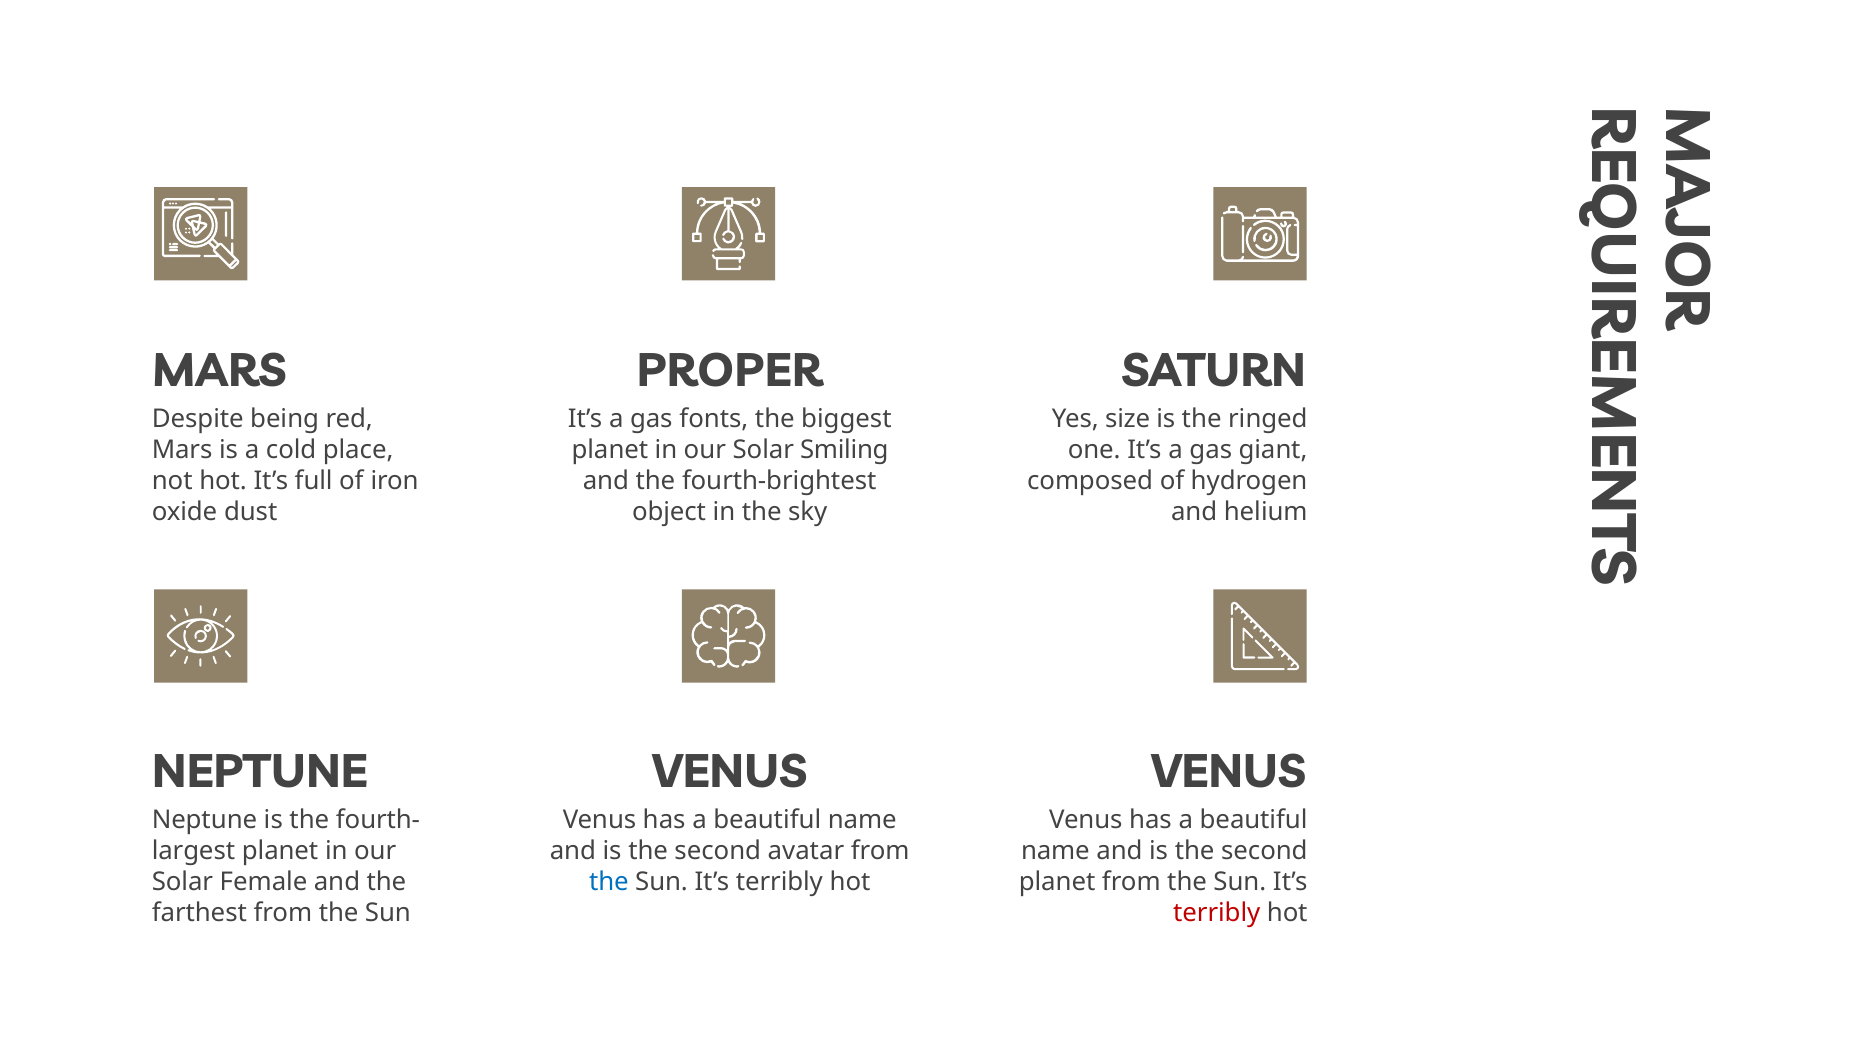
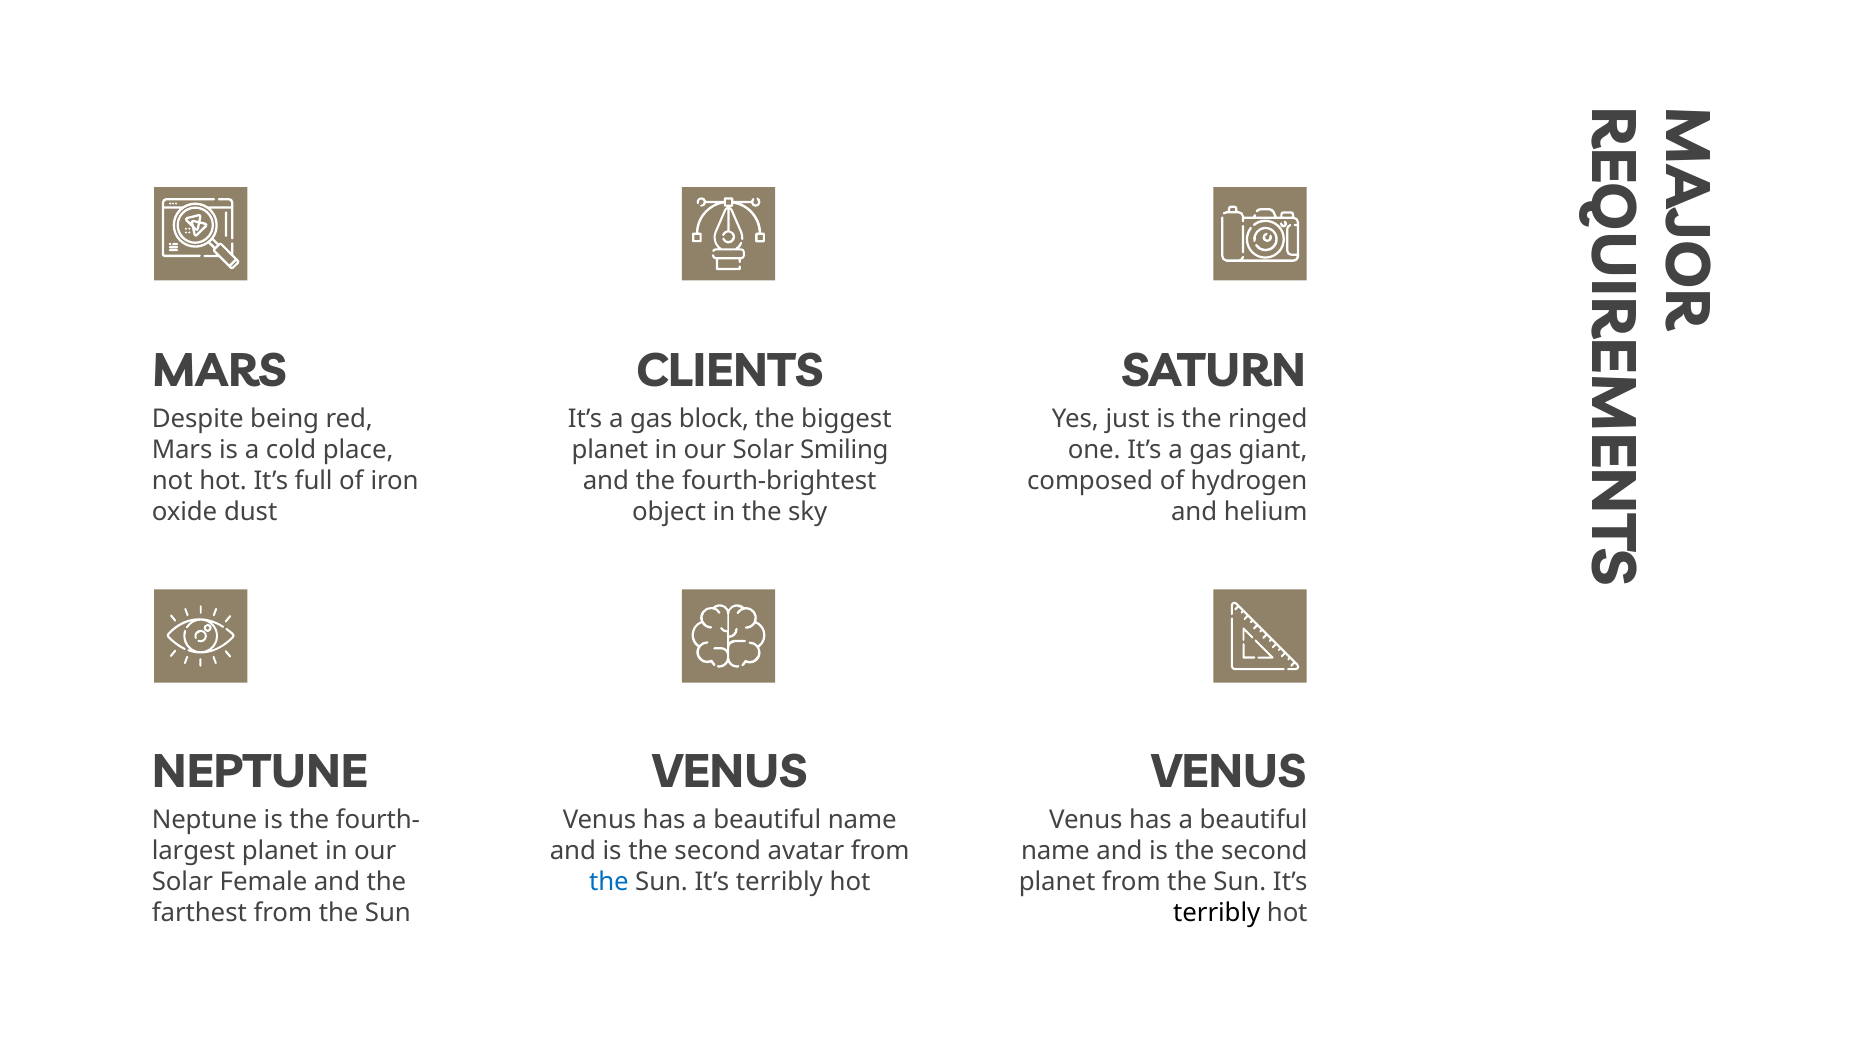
PROPER: PROPER -> CLIENTS
fonts: fonts -> block
size: size -> just
terribly at (1217, 913) colour: red -> black
